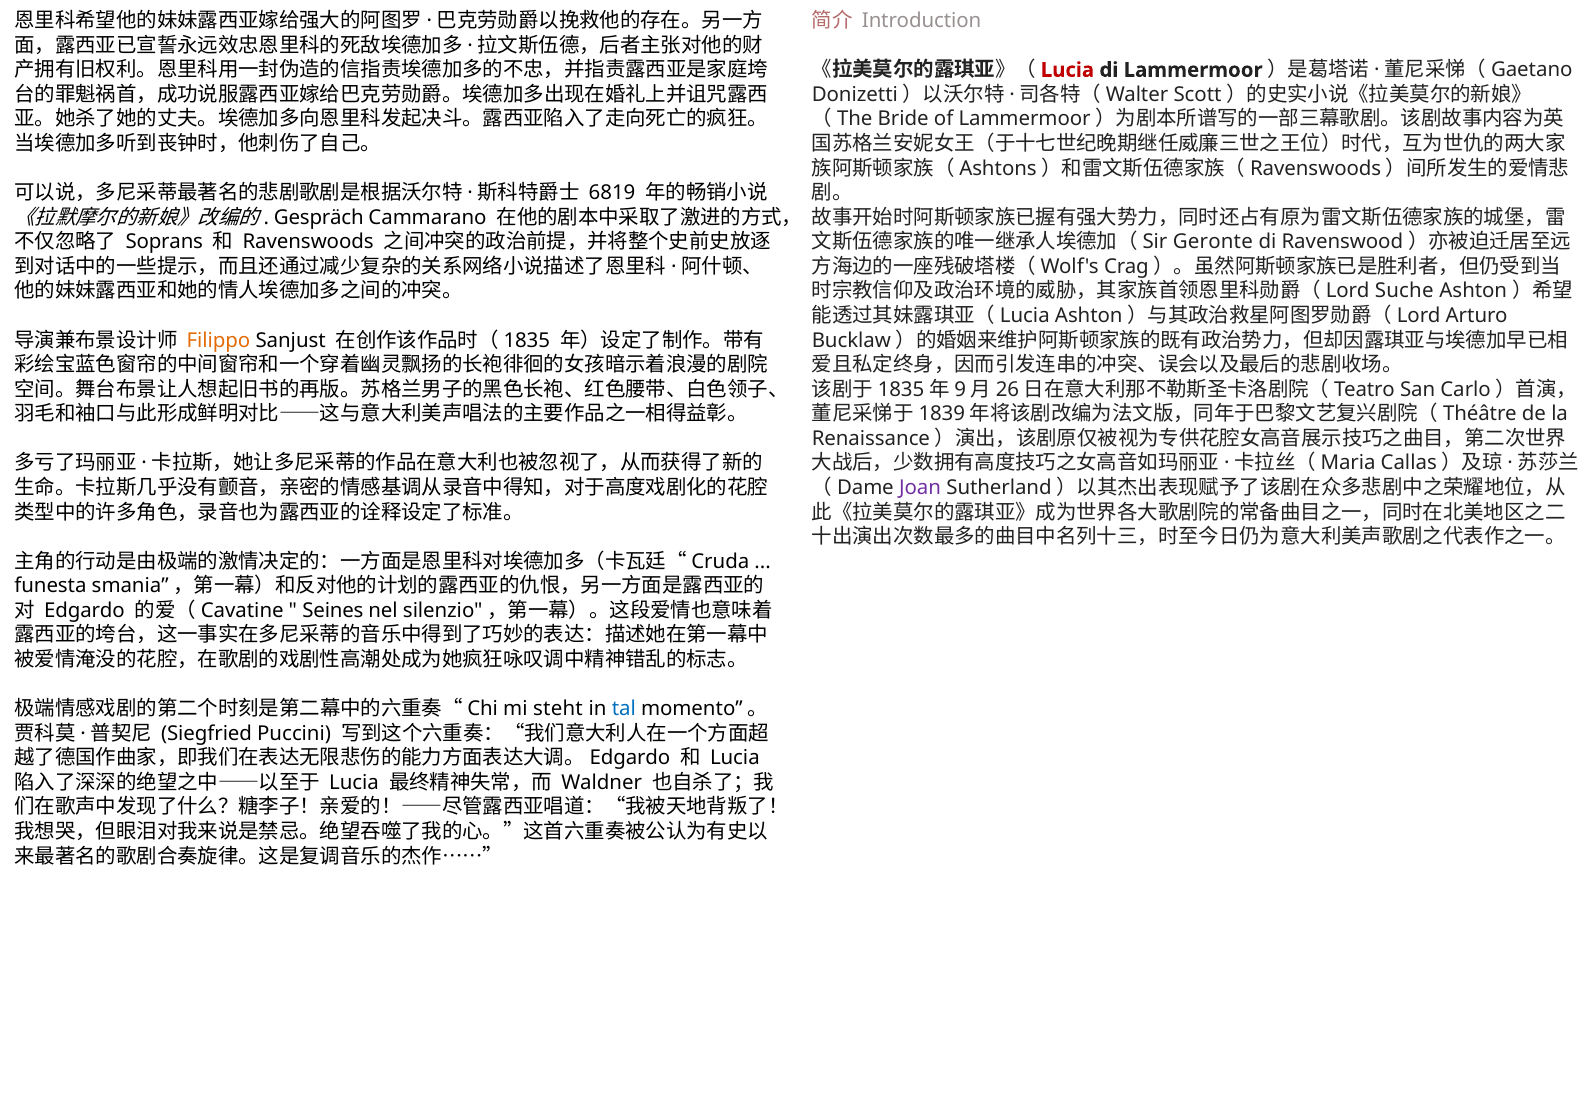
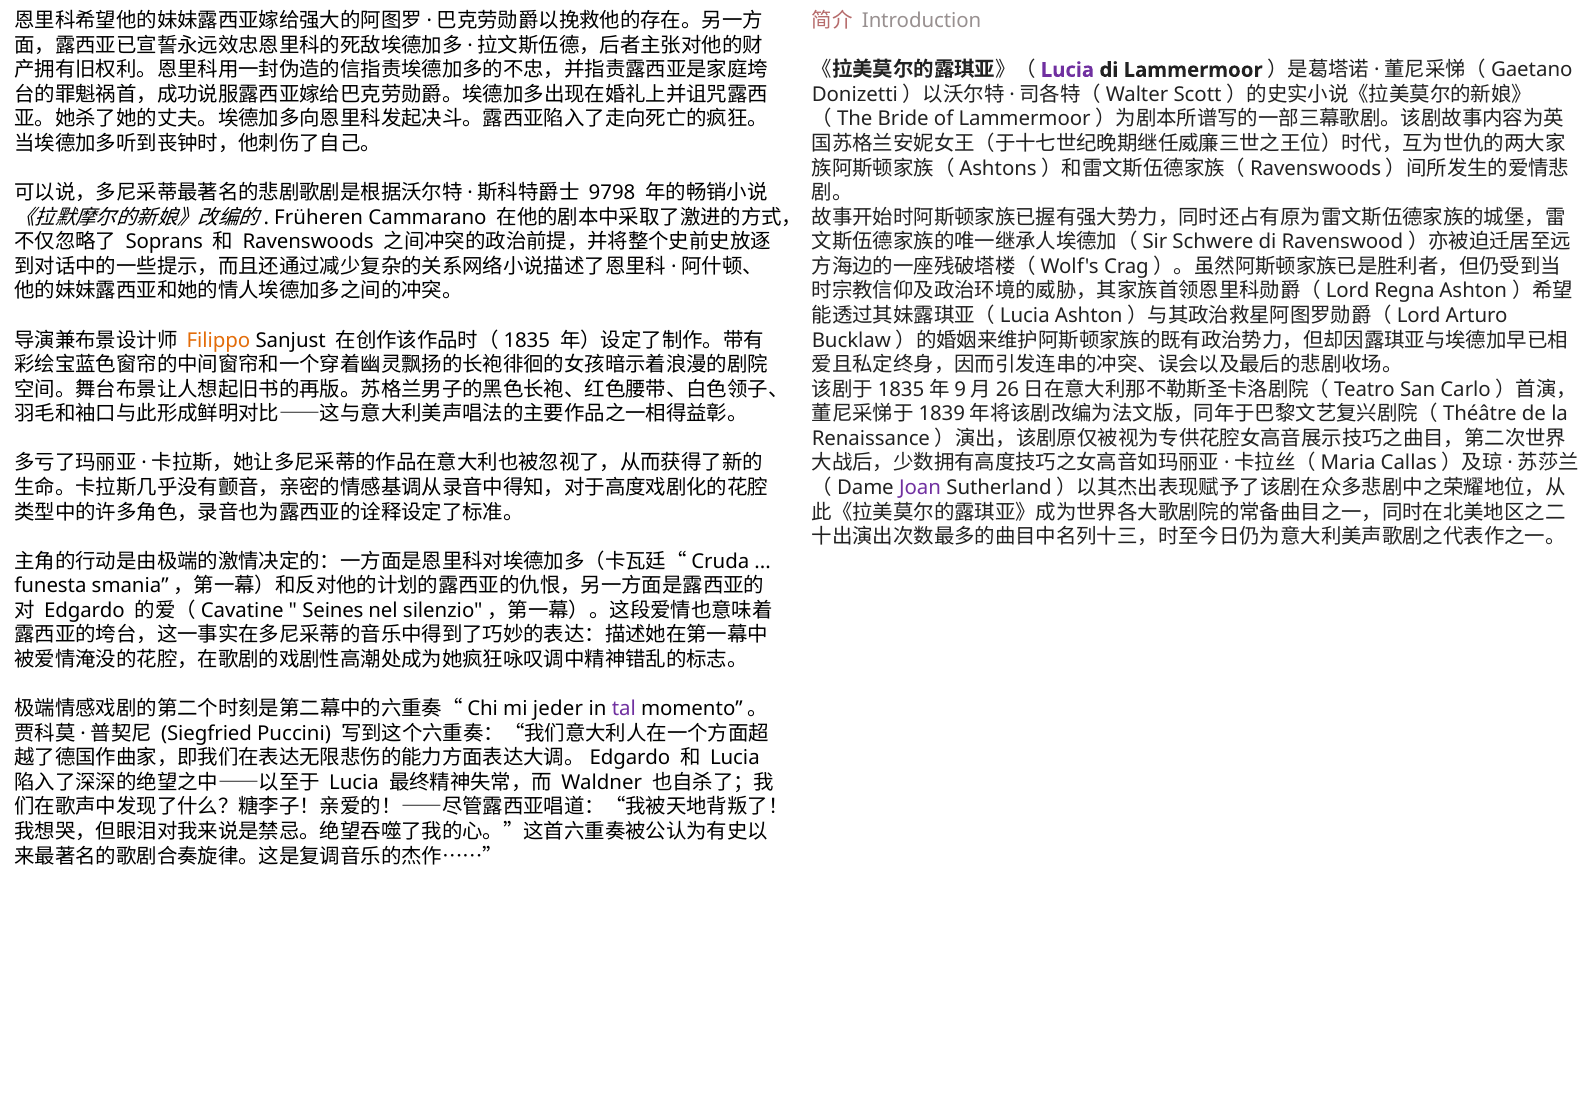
Lucia at (1067, 70) colour: red -> purple
6819: 6819 -> 9798
Gespräch: Gespräch -> Früheren
Geronte: Geronte -> Schwere
Suche: Suche -> Regna
steht: steht -> jeder
tal colour: blue -> purple
